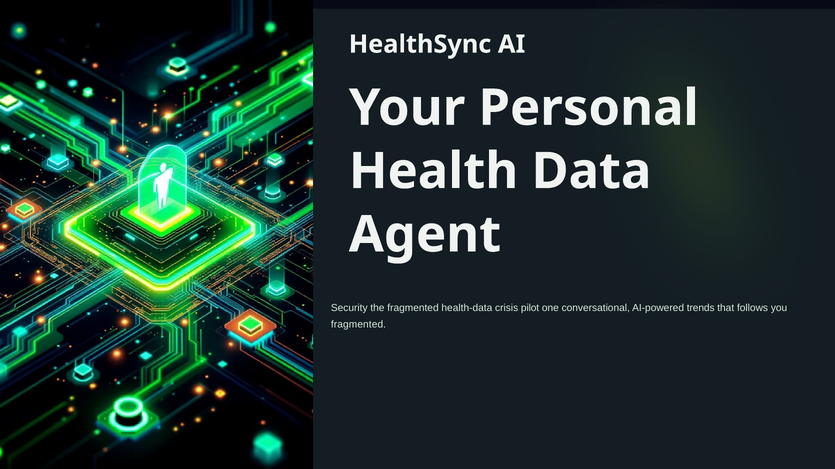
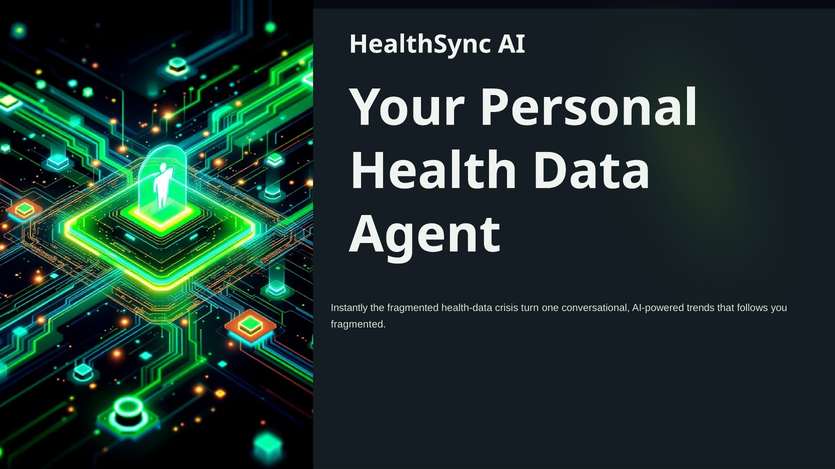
Security: Security -> Instantly
pilot: pilot -> turn
